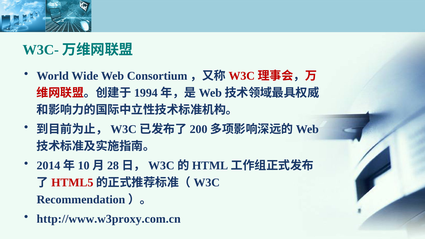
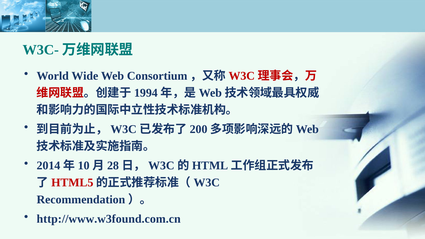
http://www.w3proxy.com.cn: http://www.w3proxy.com.cn -> http://www.w3found.com.cn
